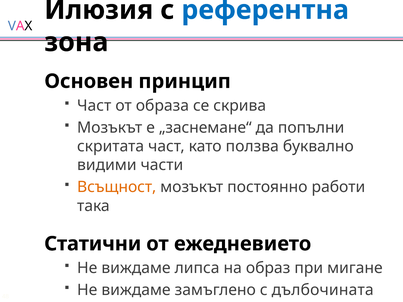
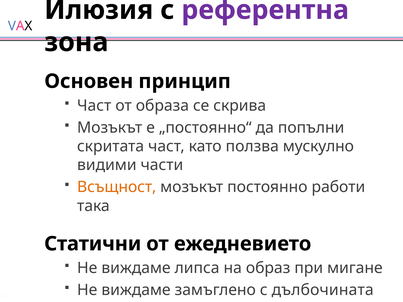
референтна colour: blue -> purple
„заснемане“: „заснемане“ -> „постоянно“
буквално: буквално -> мускулно
